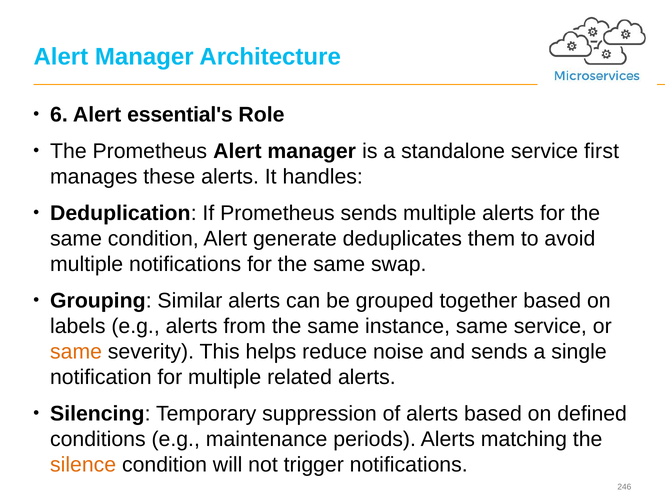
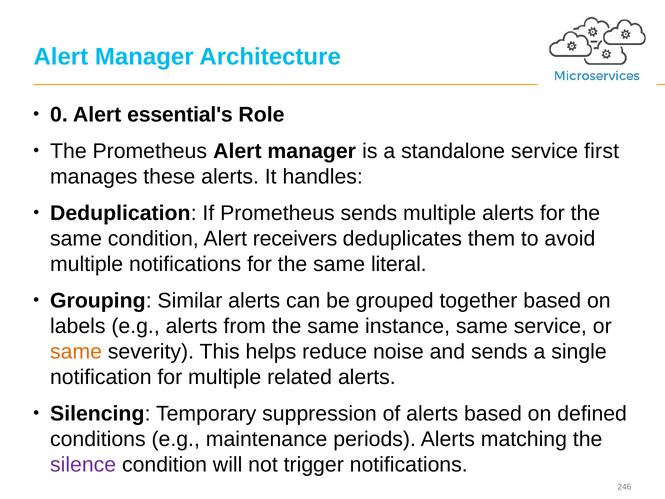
6: 6 -> 0
generate: generate -> receivers
swap: swap -> literal
silence colour: orange -> purple
